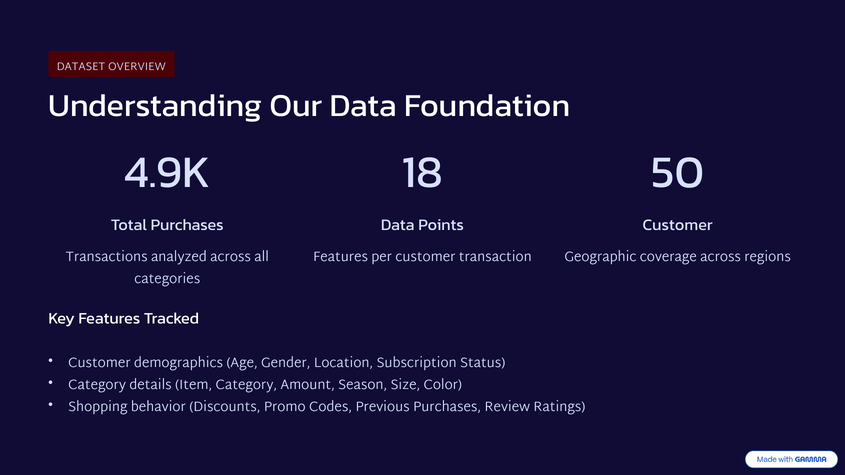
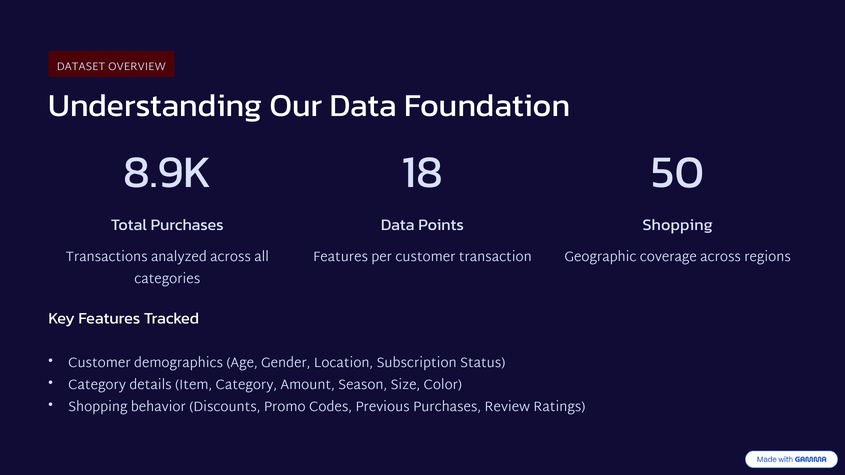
4.9K: 4.9K -> 8.9K
Customer at (678, 225): Customer -> Shopping
